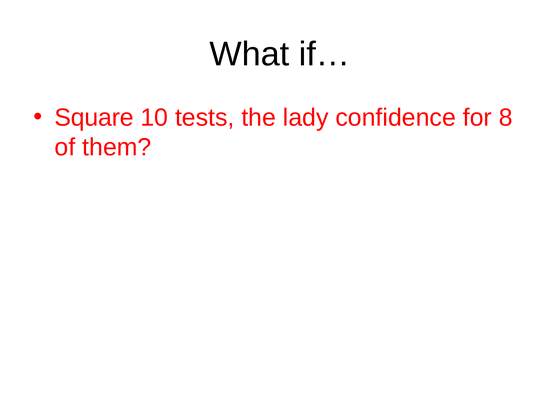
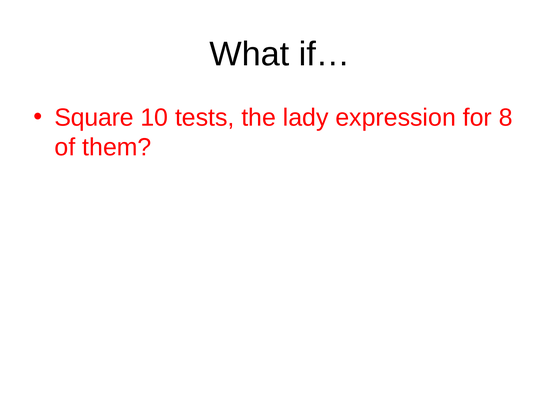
confidence: confidence -> expression
